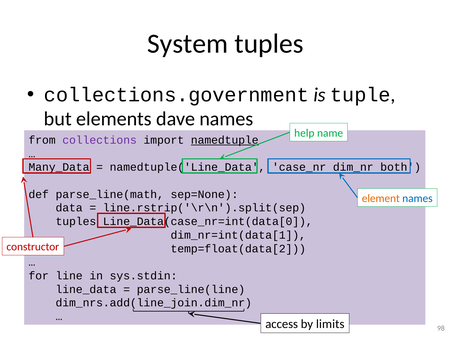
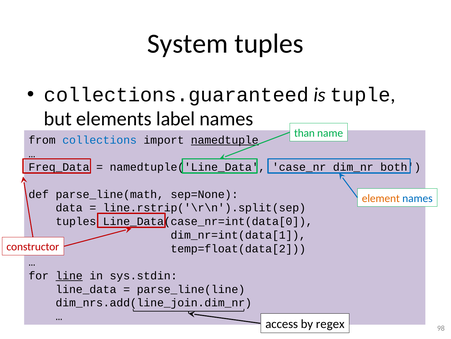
collections.government: collections.government -> collections.guaranteed
dave: dave -> label
help: help -> than
collections colour: purple -> blue
Many_Data: Many_Data -> Freq_Data
line underline: none -> present
limits: limits -> regex
